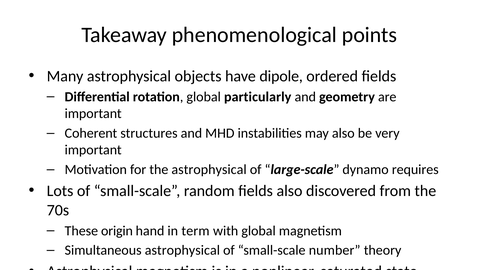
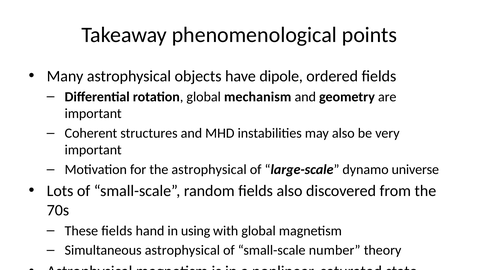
particularly: particularly -> mechanism
dynamo requires: requires -> universe
These origin: origin -> ﬁelds
in term: term -> using
